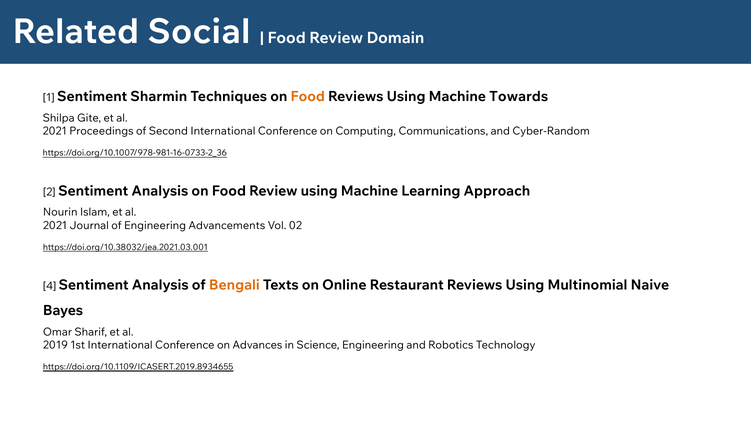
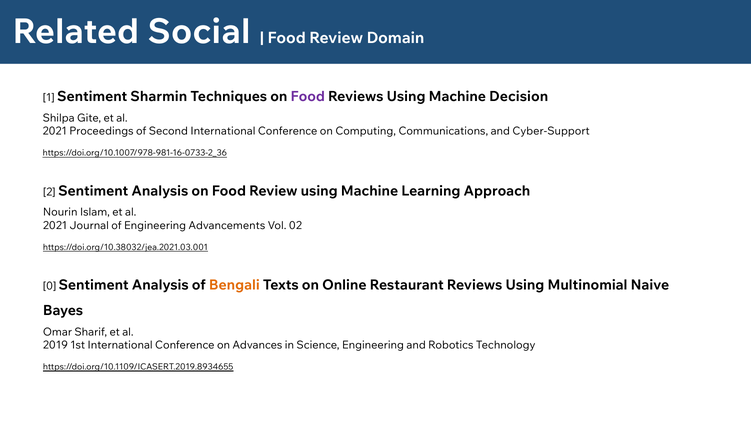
Food at (308, 97) colour: orange -> purple
Towards: Towards -> Decision
Cyber-Random: Cyber-Random -> Cyber-Support
4: 4 -> 0
